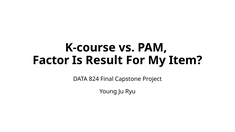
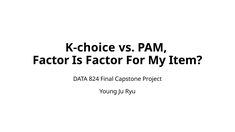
K-course: K-course -> K-choice
Is Result: Result -> Factor
